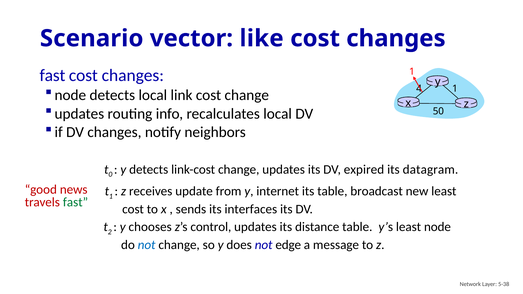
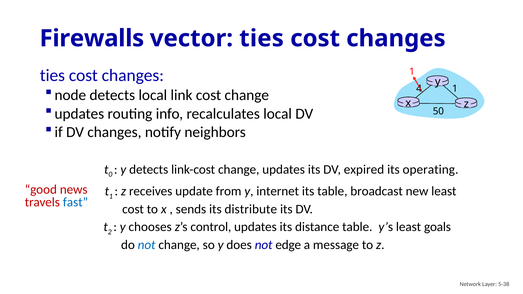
Scenario: Scenario -> Firewalls
vector like: like -> ties
fast at (52, 75): fast -> ties
datagram: datagram -> operating
fast at (75, 202) colour: green -> blue
interfaces: interfaces -> distribute
least node: node -> goals
